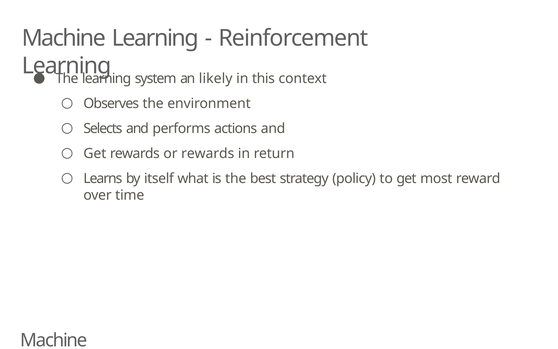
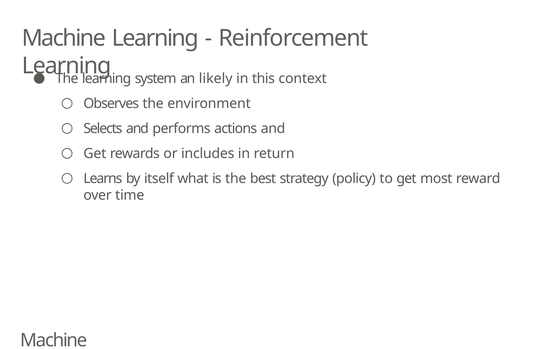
or rewards: rewards -> includes
